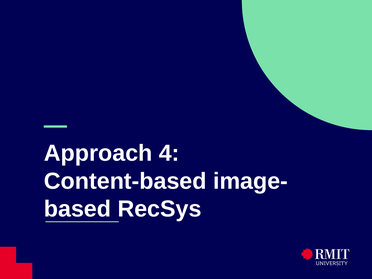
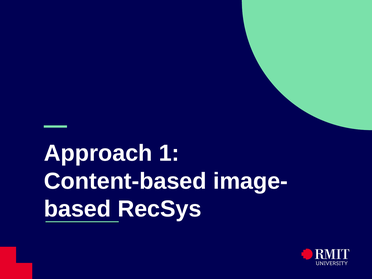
4: 4 -> 1
